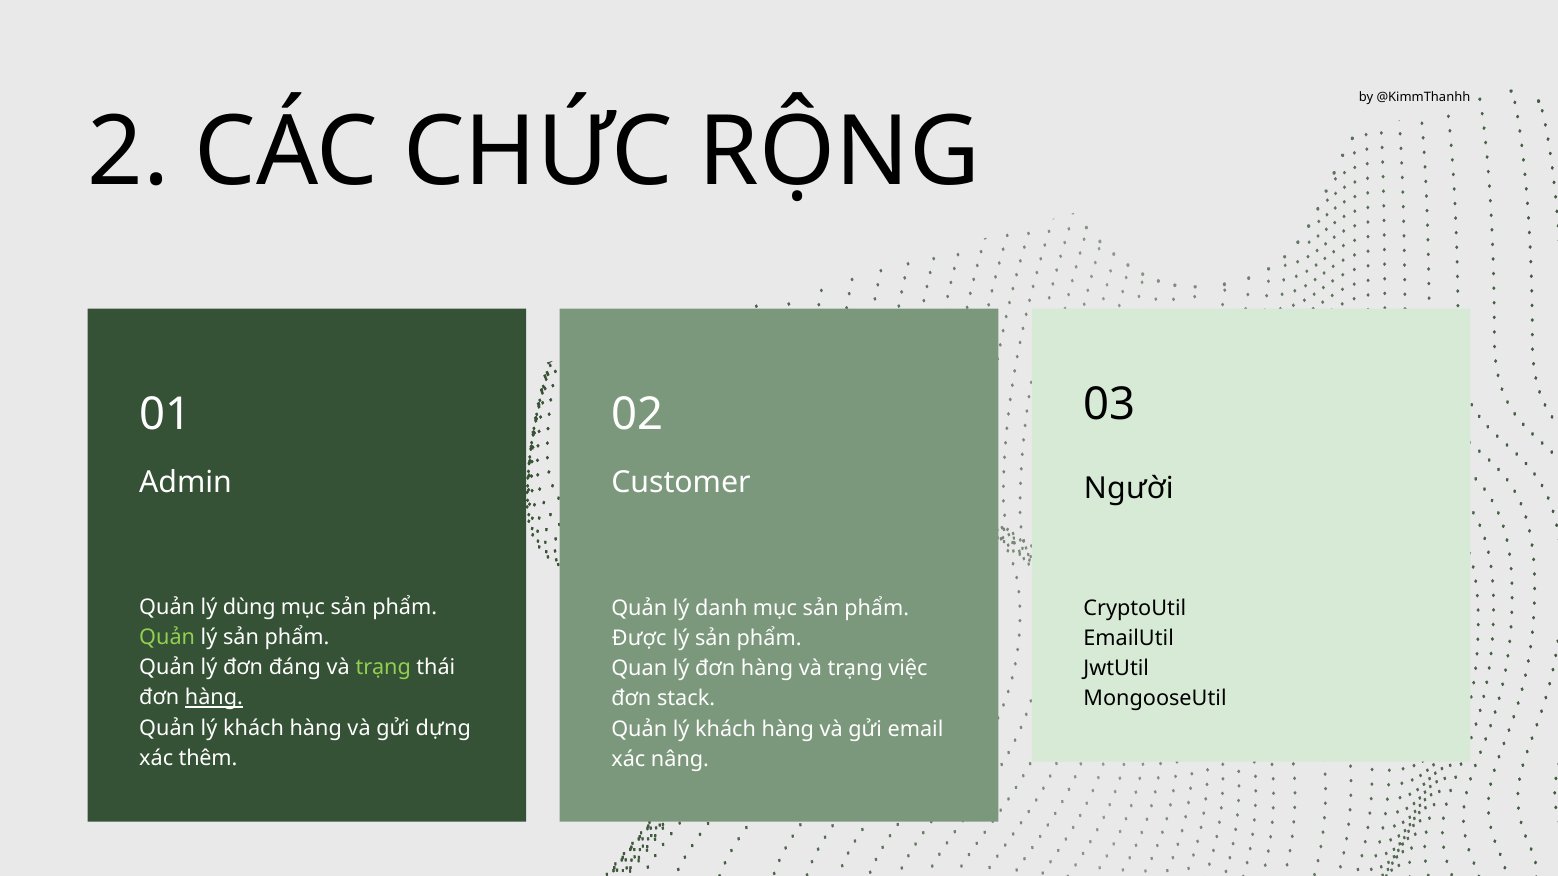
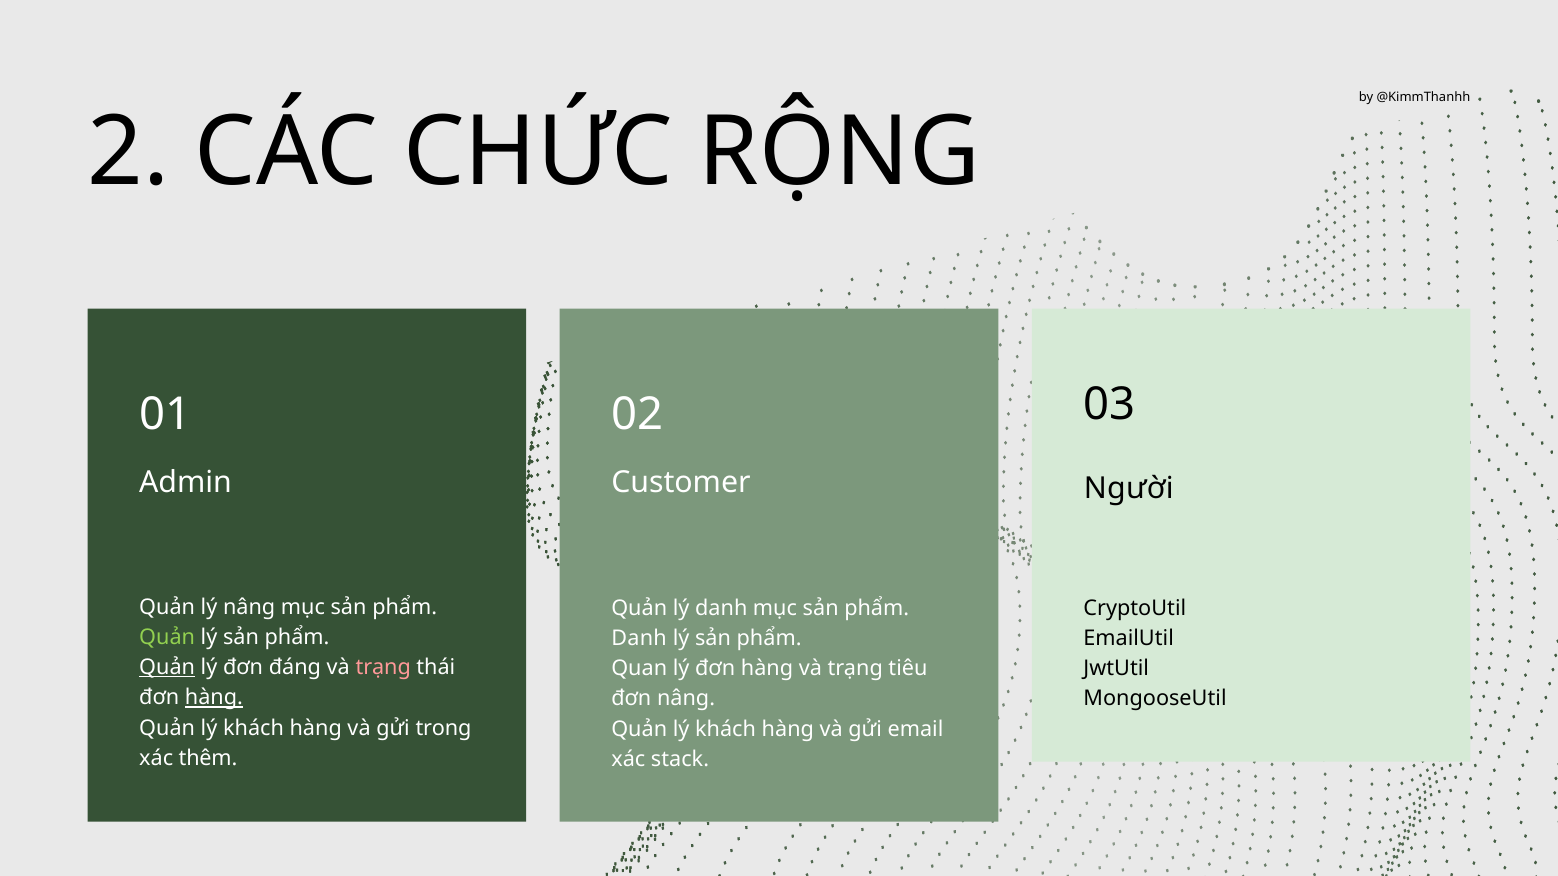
lý dùng: dùng -> nâng
Được at (639, 639): Được -> Danh
Quản at (167, 668) underline: none -> present
trạng at (383, 668) colour: light green -> pink
việc: việc -> tiêu
đơn stack: stack -> nâng
dựng: dựng -> trong
nâng: nâng -> stack
